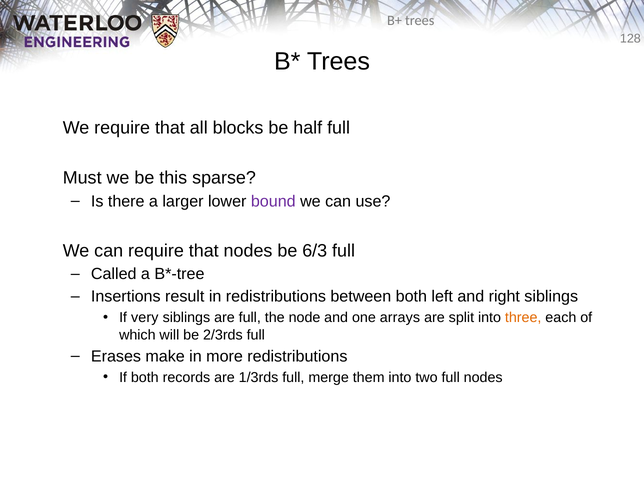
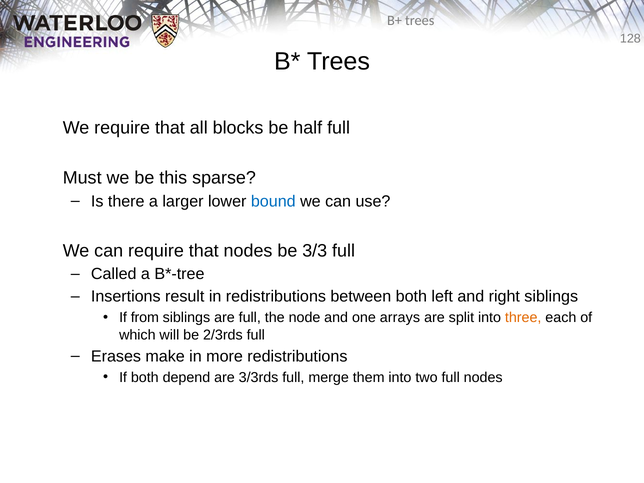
bound colour: purple -> blue
6/3: 6/3 -> 3/3
very: very -> from
records: records -> depend
1/3rds: 1/3rds -> 3/3rds
